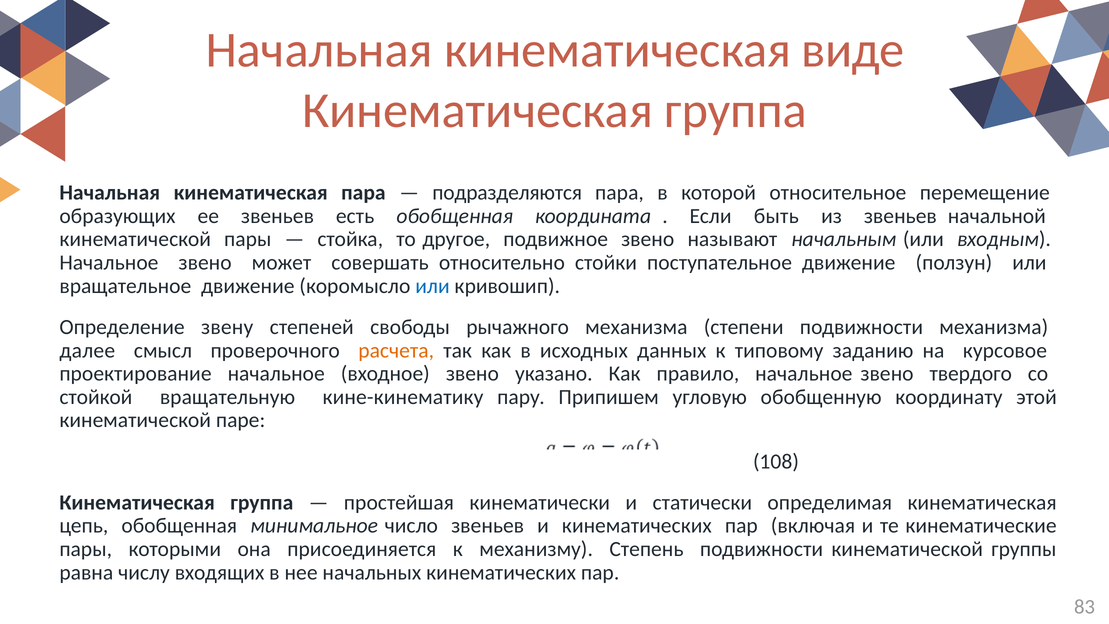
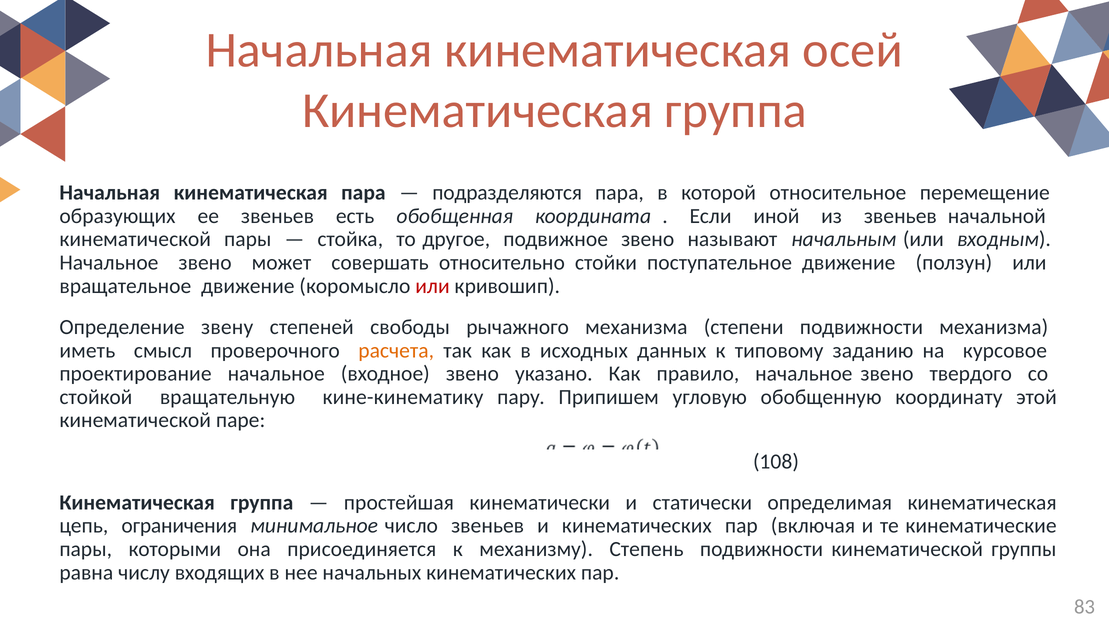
виде: виде -> осей
быть: быть -> иной
или at (432, 286) colour: blue -> red
далее: далее -> иметь
цепь обобщенная: обобщенная -> ограничения
